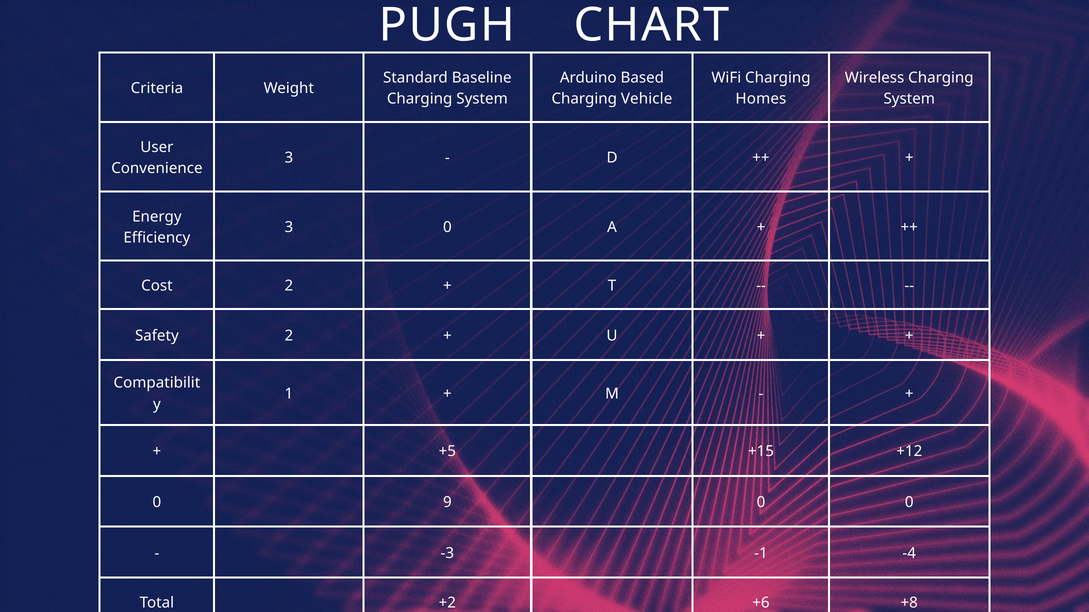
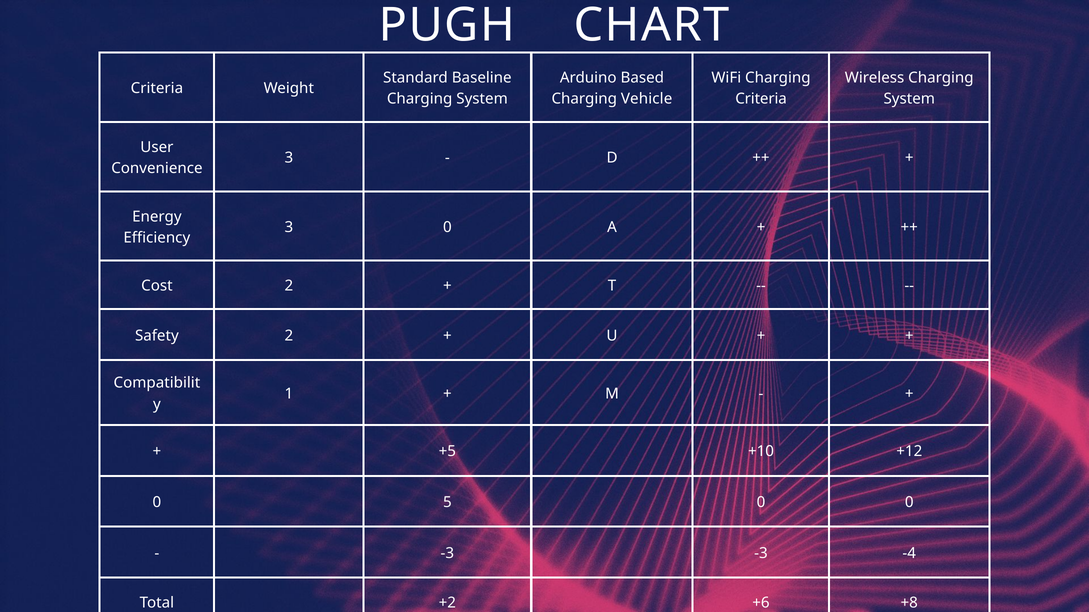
Homes at (761, 99): Homes -> Criteria
+15: +15 -> +10
9: 9 -> 5
-3 -1: -1 -> -3
